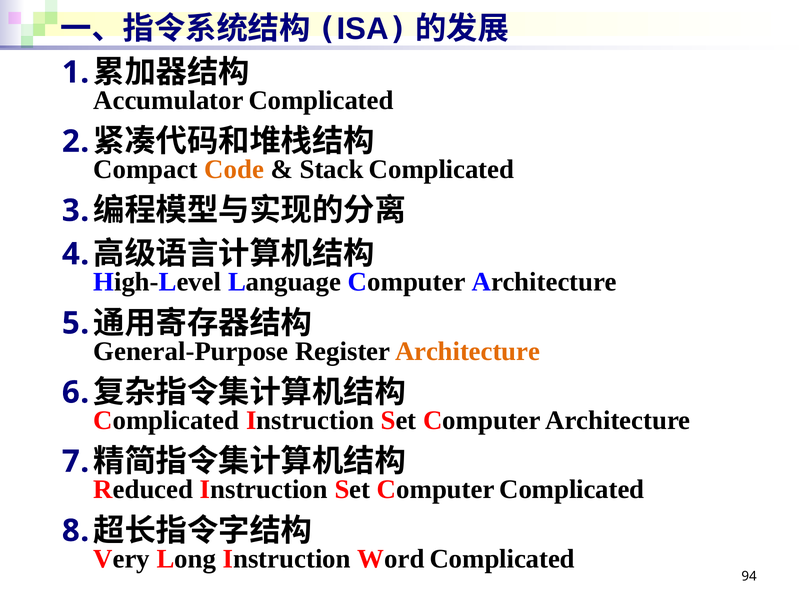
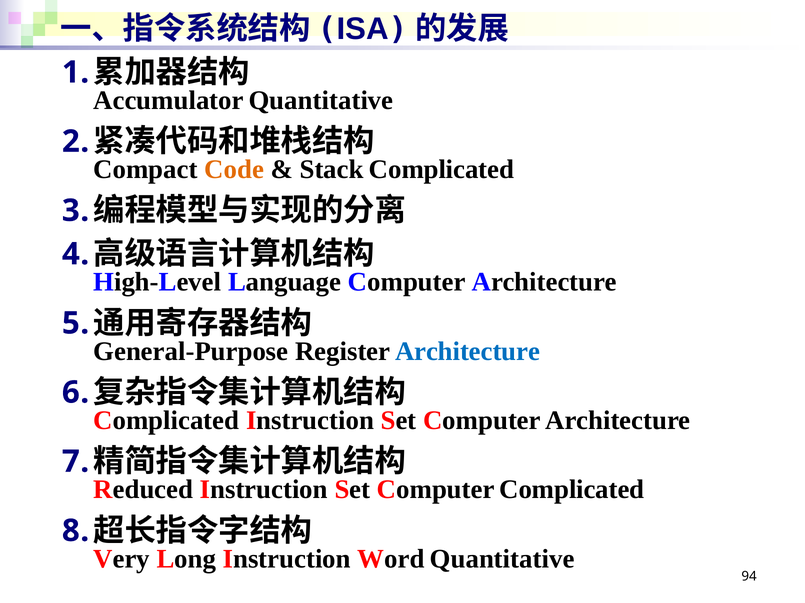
Accumulator Complicated: Complicated -> Quantitative
Architecture at (468, 352) colour: orange -> blue
Word Complicated: Complicated -> Quantitative
